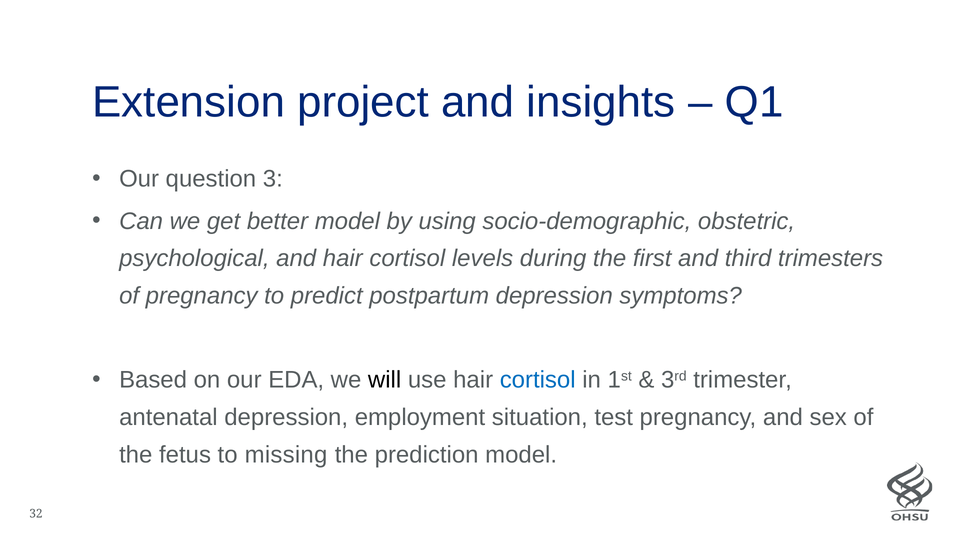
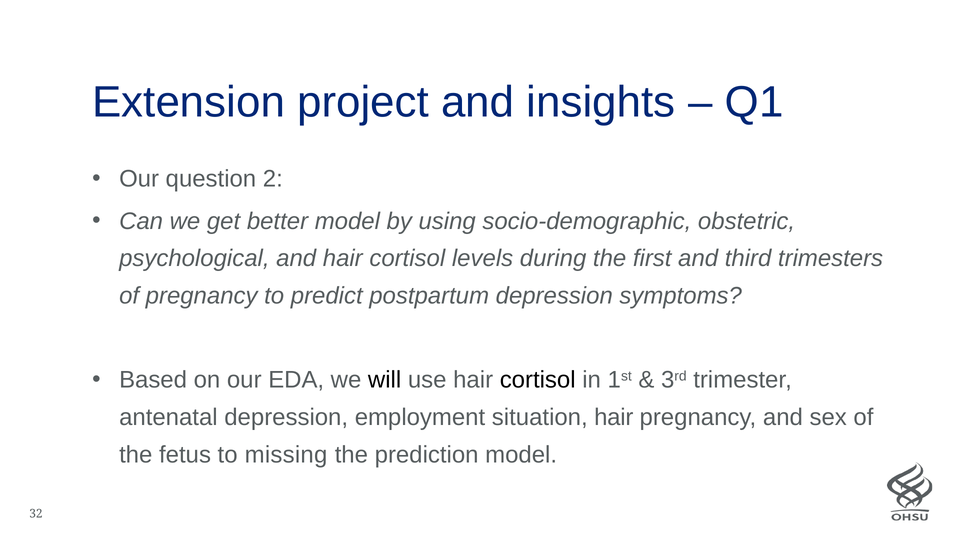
3: 3 -> 2
cortisol at (538, 380) colour: blue -> black
situation test: test -> hair
